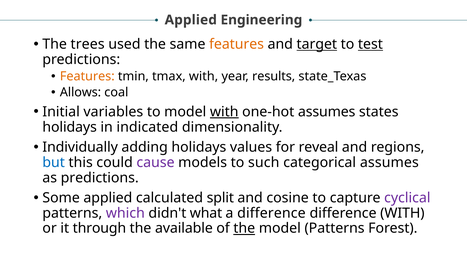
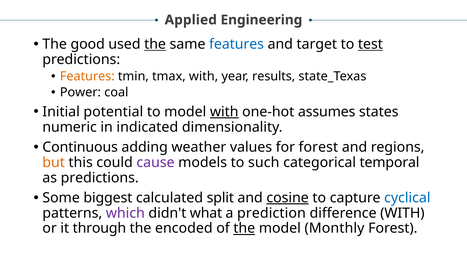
trees: trees -> good
the at (155, 44) underline: none -> present
features at (237, 44) colour: orange -> blue
target underline: present -> none
Allows: Allows -> Power
variables: variables -> potential
holidays at (70, 127): holidays -> numeric
Individually: Individually -> Continuous
adding holidays: holidays -> weather
for reveal: reveal -> forest
but colour: blue -> orange
categorical assumes: assumes -> temporal
Some applied: applied -> biggest
cosine underline: none -> present
cyclical colour: purple -> blue
a difference: difference -> prediction
available: available -> encoded
model Patterns: Patterns -> Monthly
